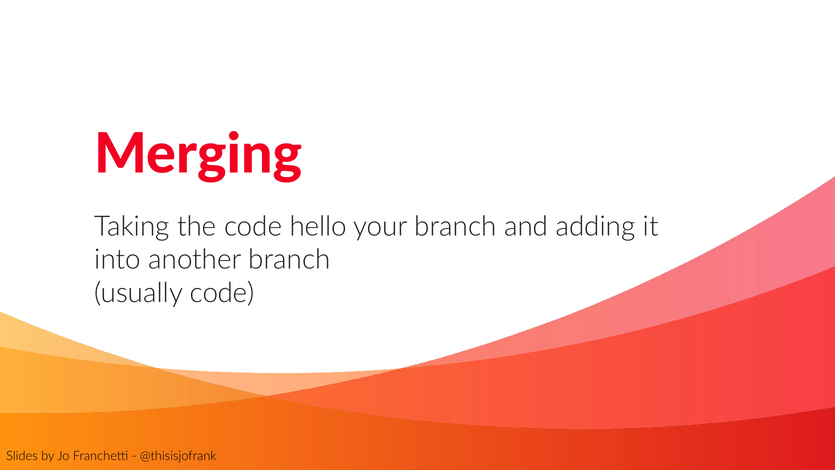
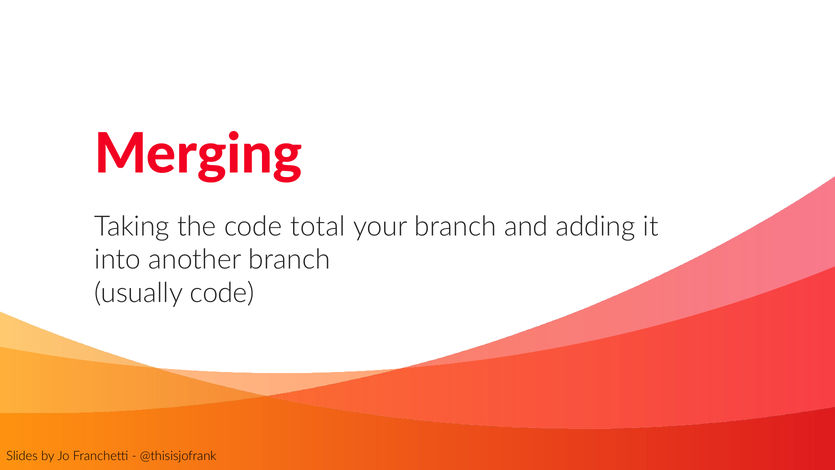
hello: hello -> total
